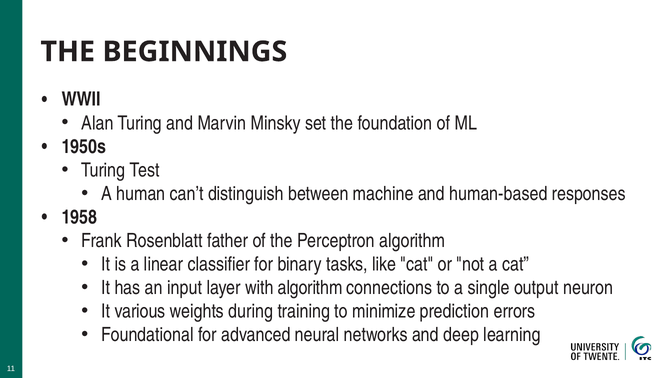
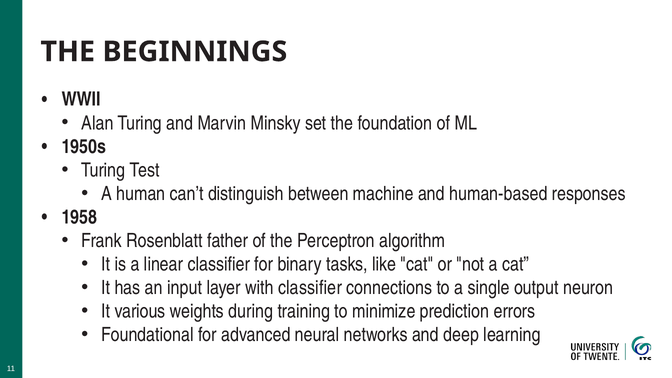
with algorithm: algorithm -> classifier
